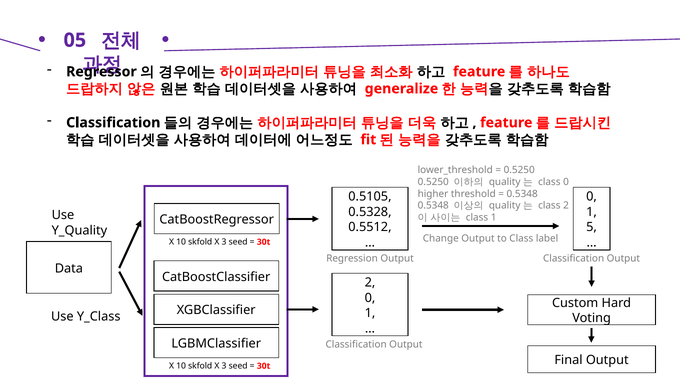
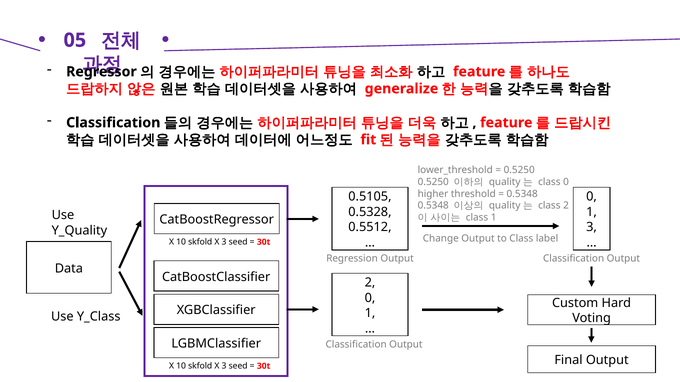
5 at (592, 227): 5 -> 3
